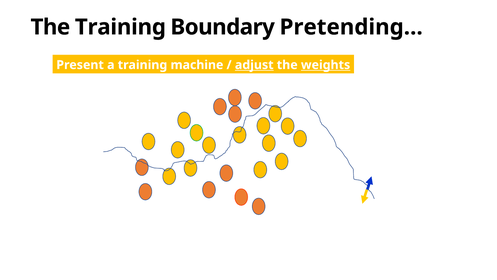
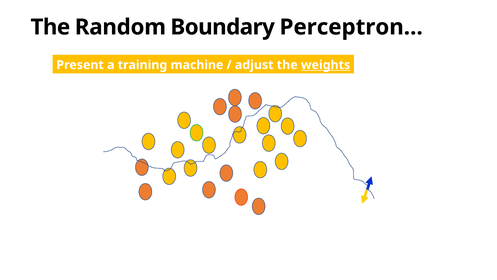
The Training: Training -> Random
Pretending…: Pretending… -> Perceptron…
adjust underline: present -> none
